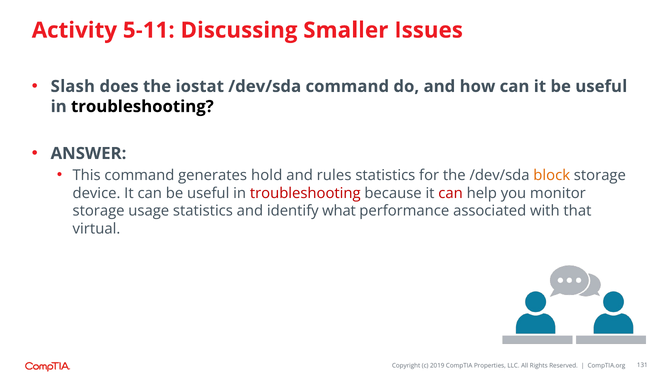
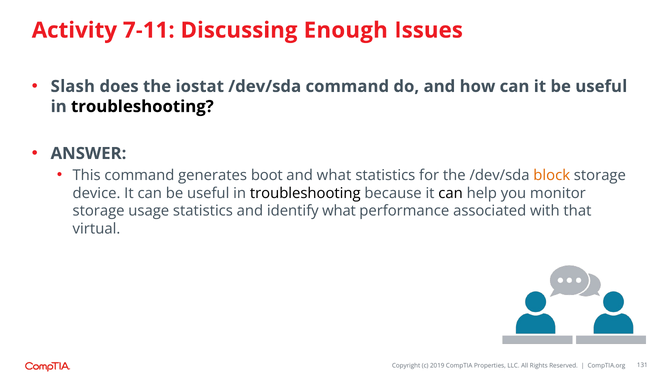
5-11: 5-11 -> 7-11
Smaller: Smaller -> Enough
hold: hold -> boot
and rules: rules -> what
troubleshooting at (305, 193) colour: red -> black
can at (451, 193) colour: red -> black
